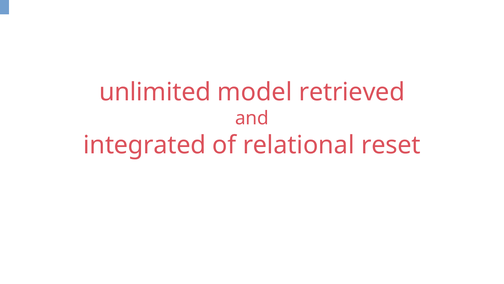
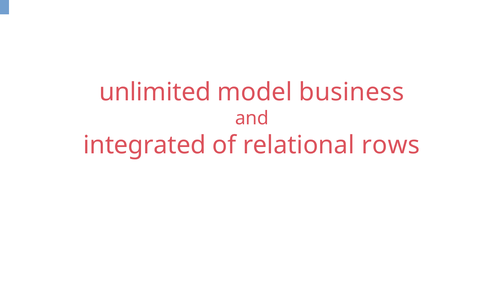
retrieved: retrieved -> business
reset: reset -> rows
